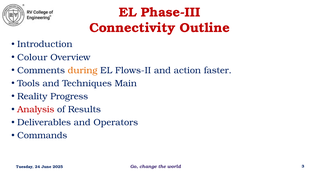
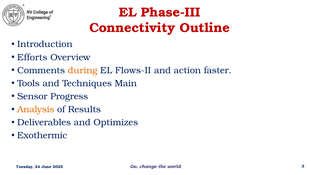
Colour: Colour -> Efforts
Reality: Reality -> Sensor
Analysis colour: red -> orange
Operators: Operators -> Optimizes
Commands: Commands -> Exothermic
